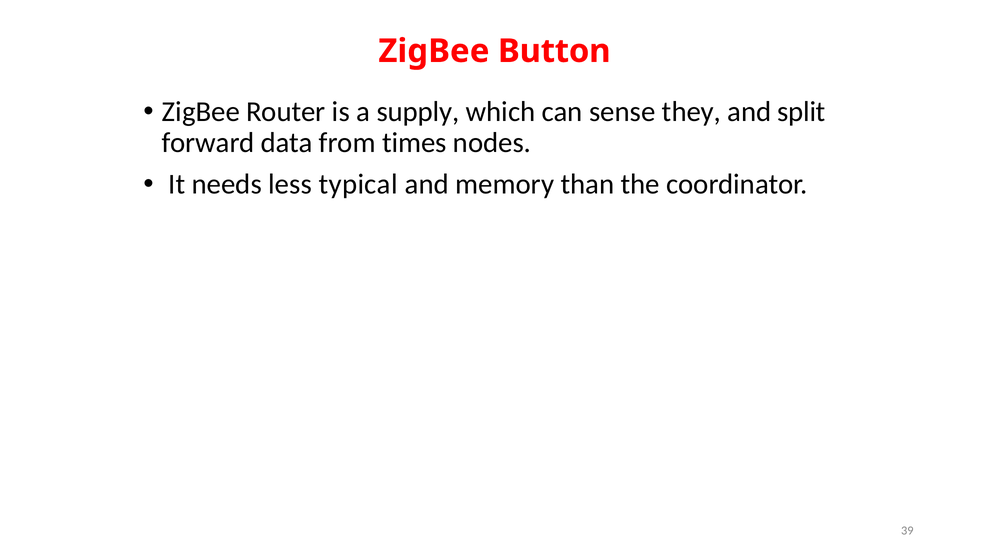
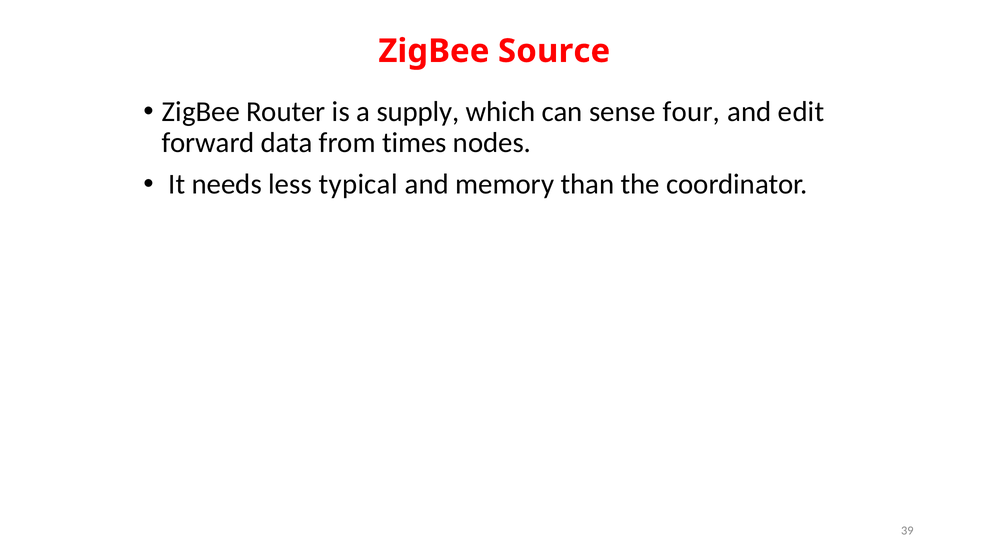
Button: Button -> Source
they: they -> four
split: split -> edit
